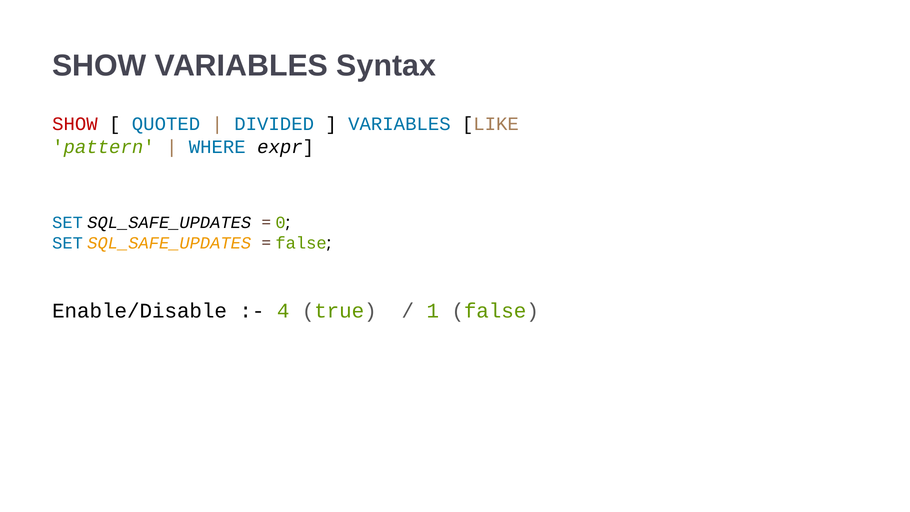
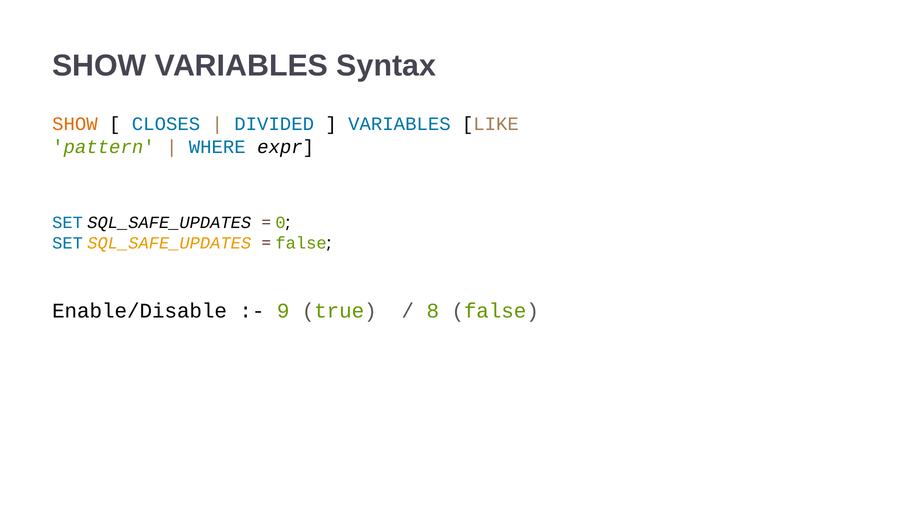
SHOW at (75, 124) colour: red -> orange
QUOTED: QUOTED -> CLOSES
4: 4 -> 9
1: 1 -> 8
